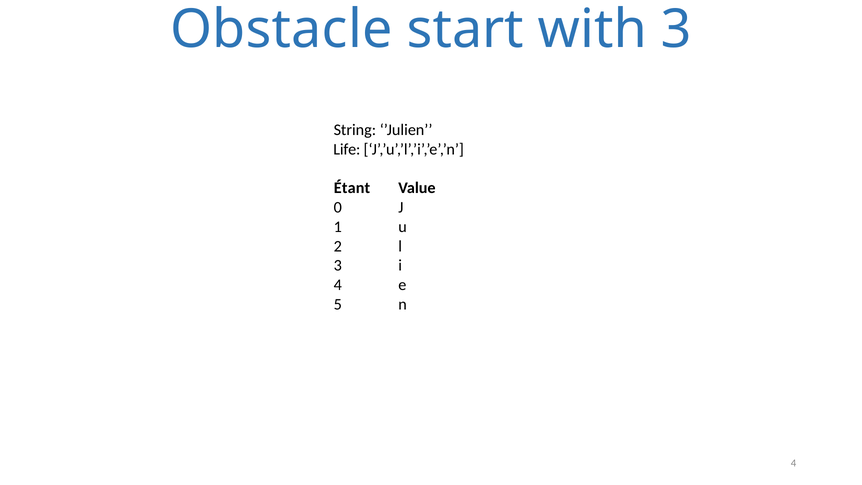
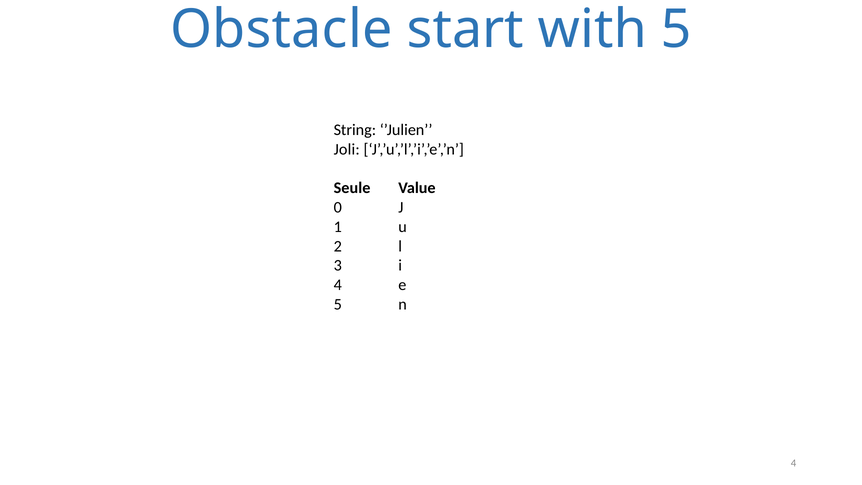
with 3: 3 -> 5
Life: Life -> Joli
Étant: Étant -> Seule
